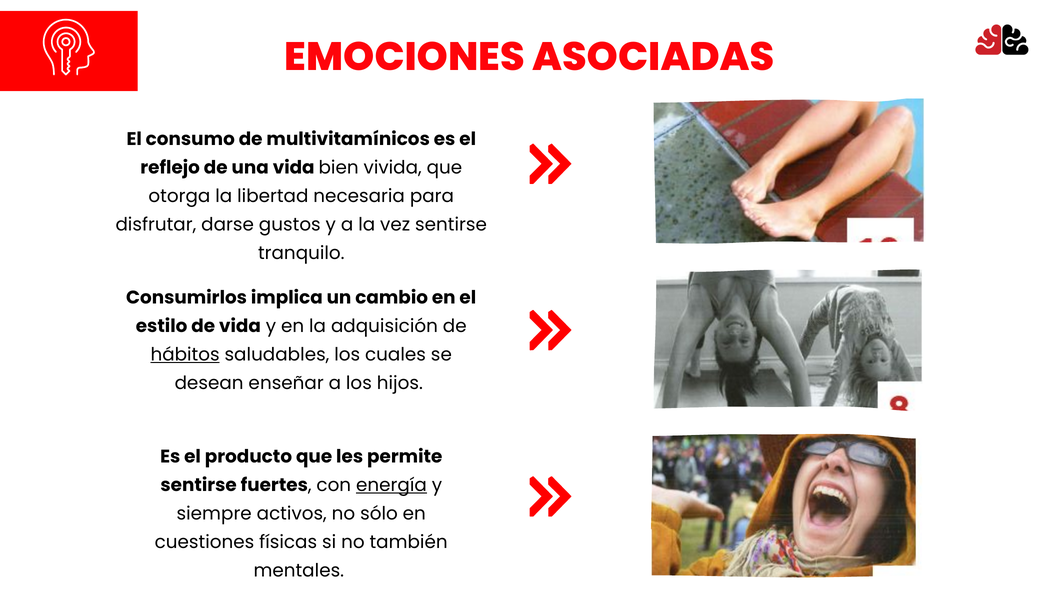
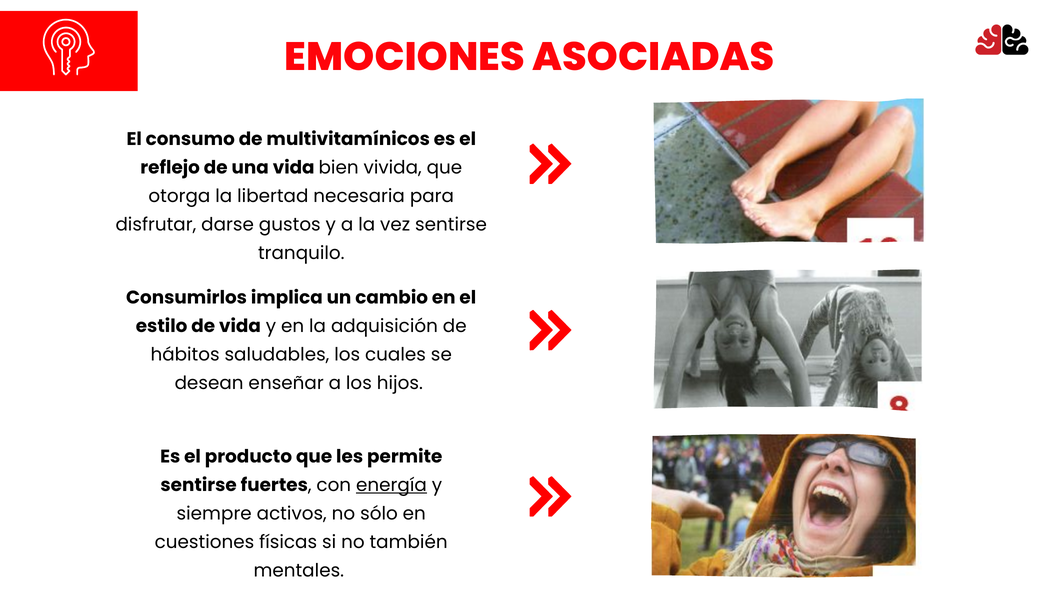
hábitos underline: present -> none
